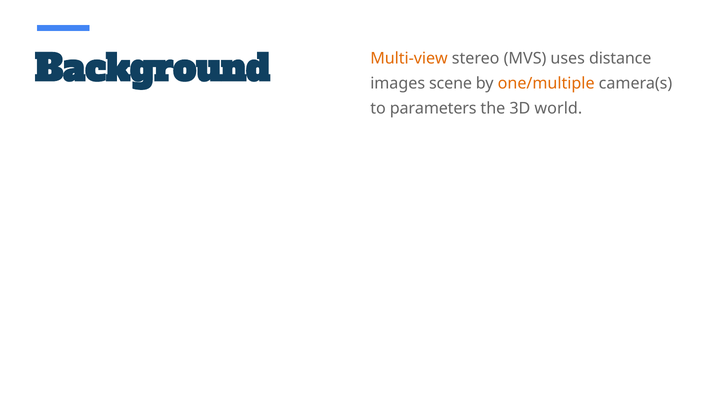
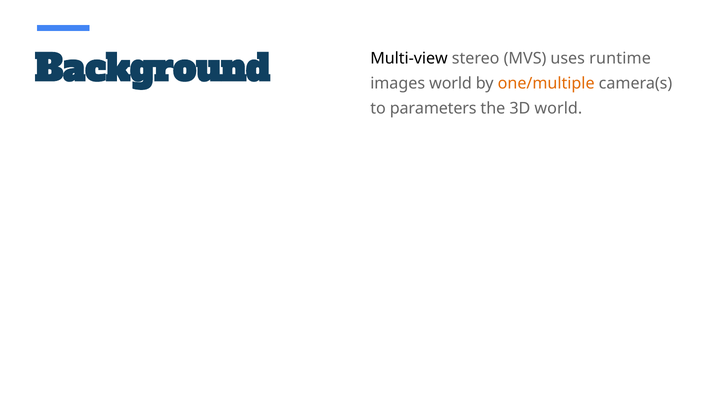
Multi-view colour: orange -> black
distance: distance -> runtime
images scene: scene -> world
